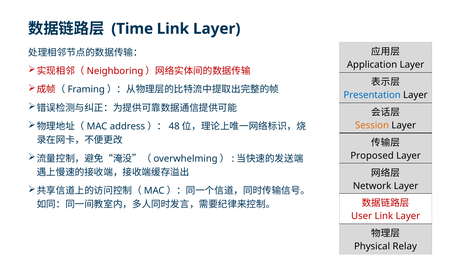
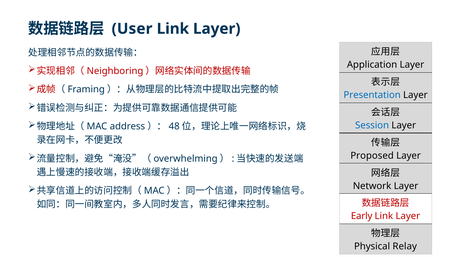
Time: Time -> User
Session colour: orange -> blue
User: User -> Early
